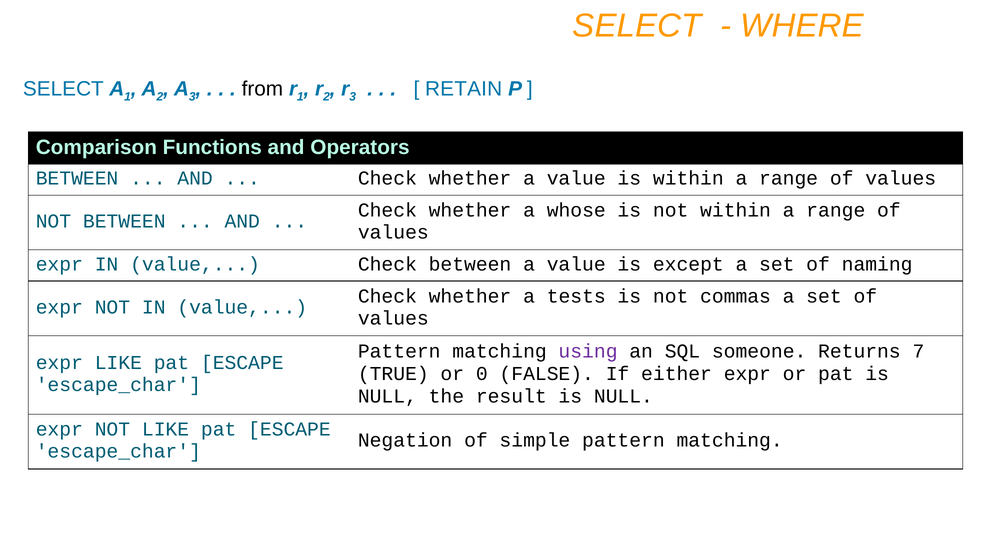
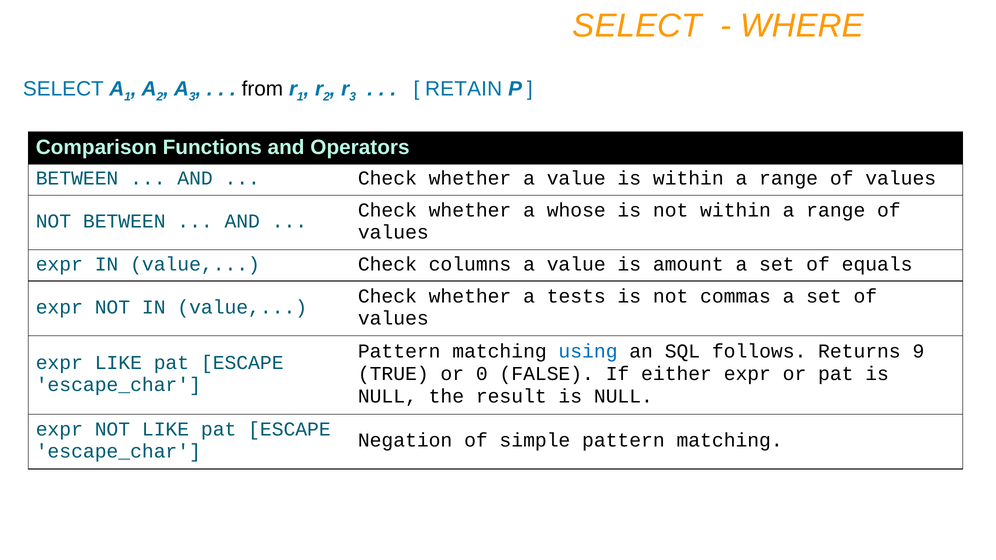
Check between: between -> columns
except: except -> amount
naming: naming -> equals
using colour: purple -> blue
someone: someone -> follows
7: 7 -> 9
